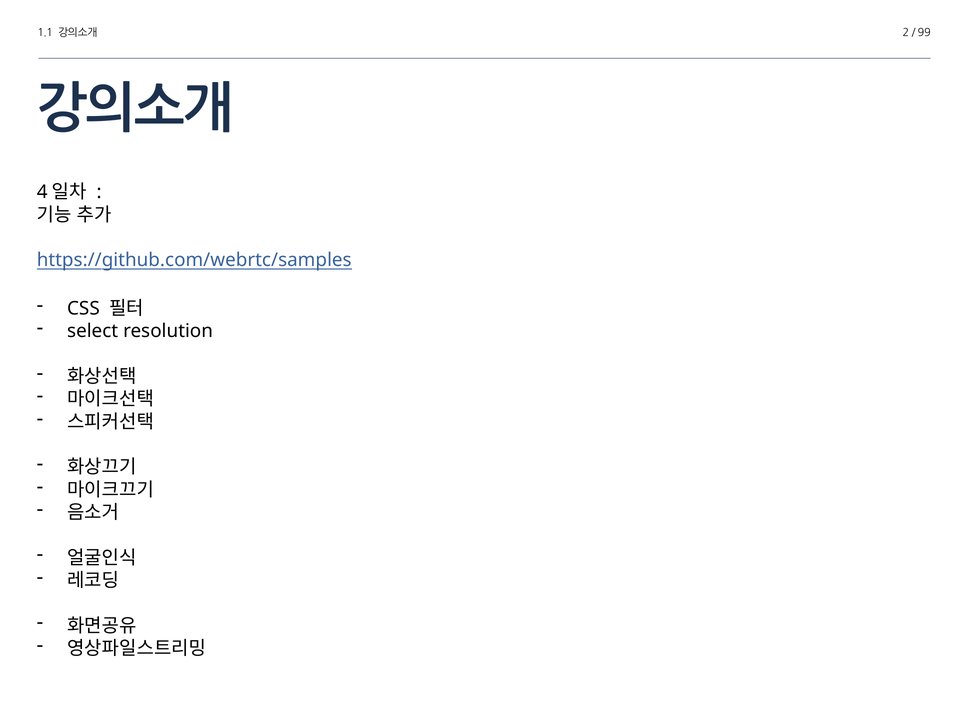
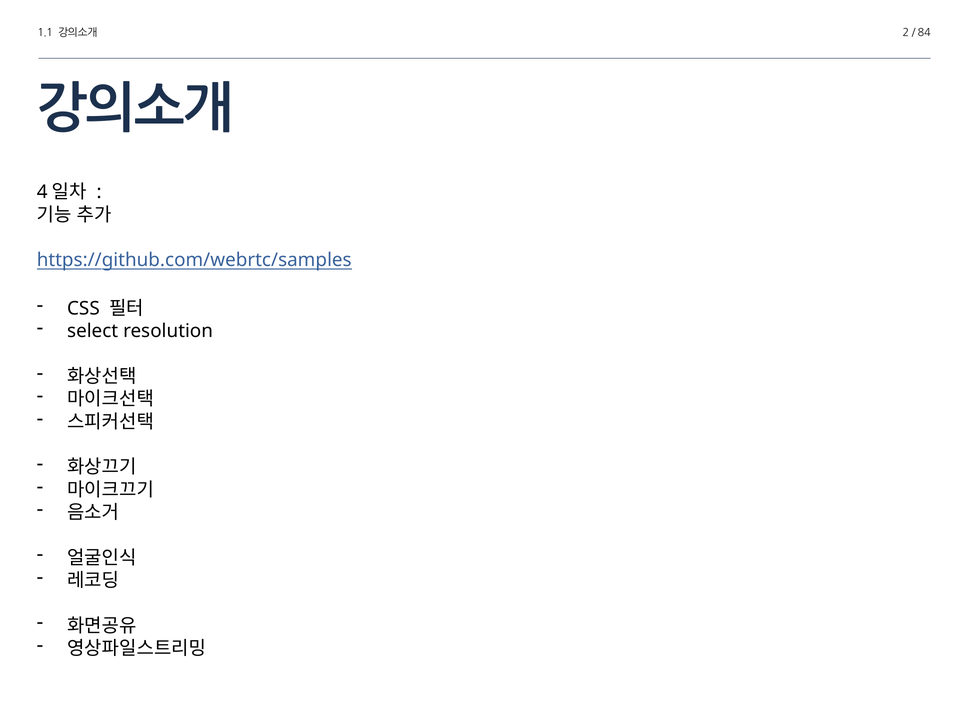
99: 99 -> 84
